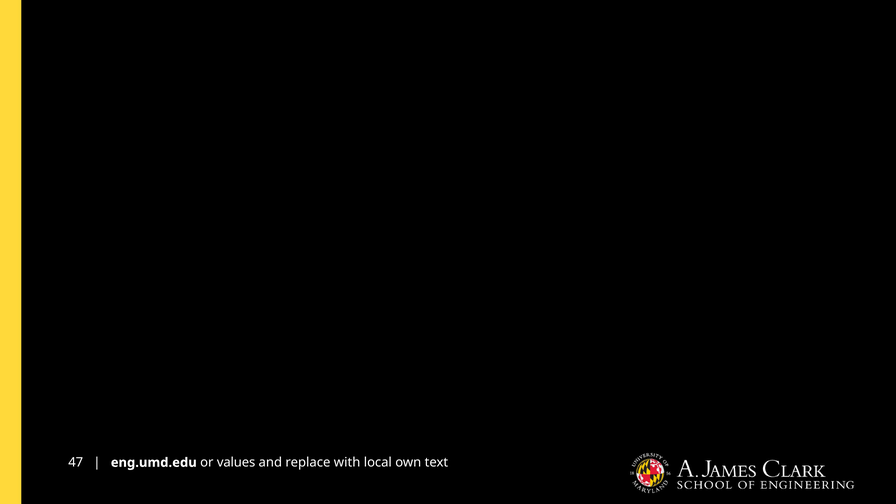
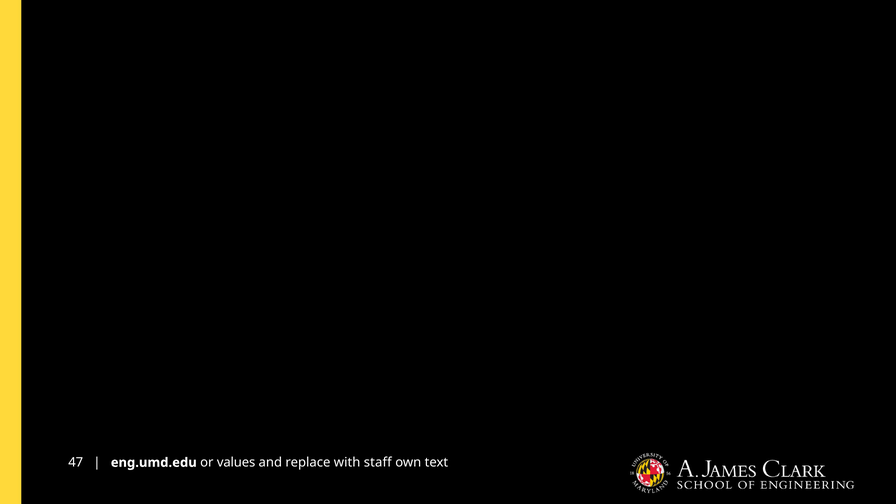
local: local -> staff
